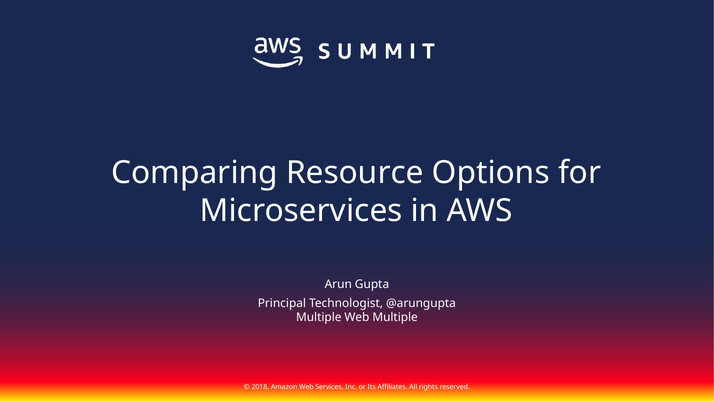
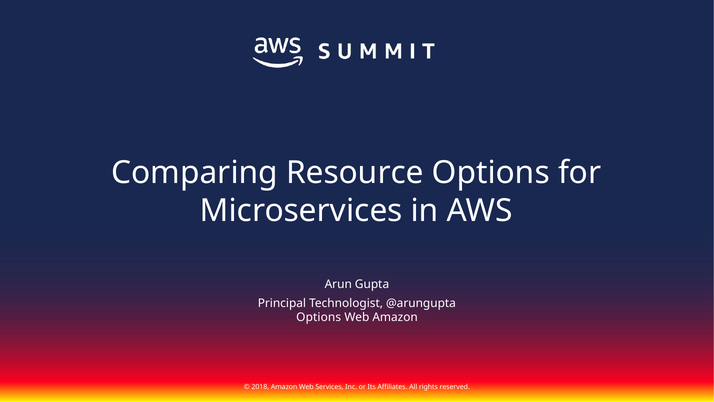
Multiple at (319, 317): Multiple -> Options
Web Multiple: Multiple -> Amazon
